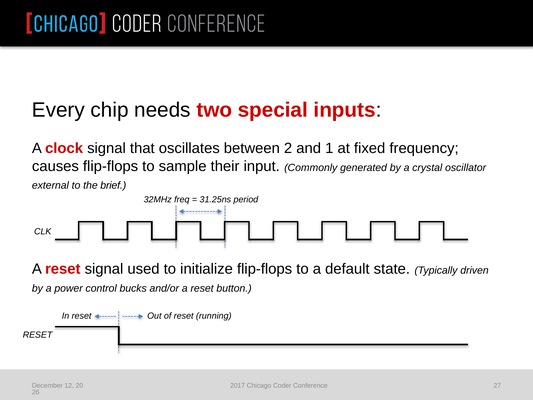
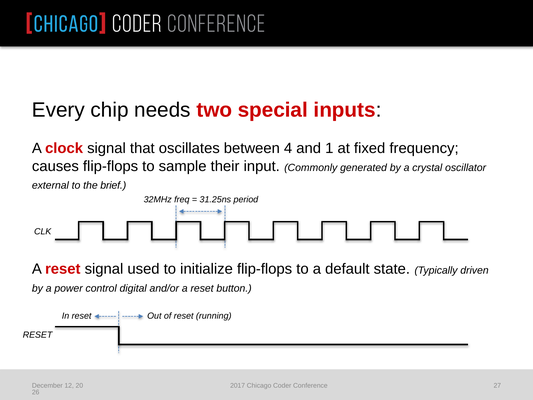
2: 2 -> 4
bucks: bucks -> digital
